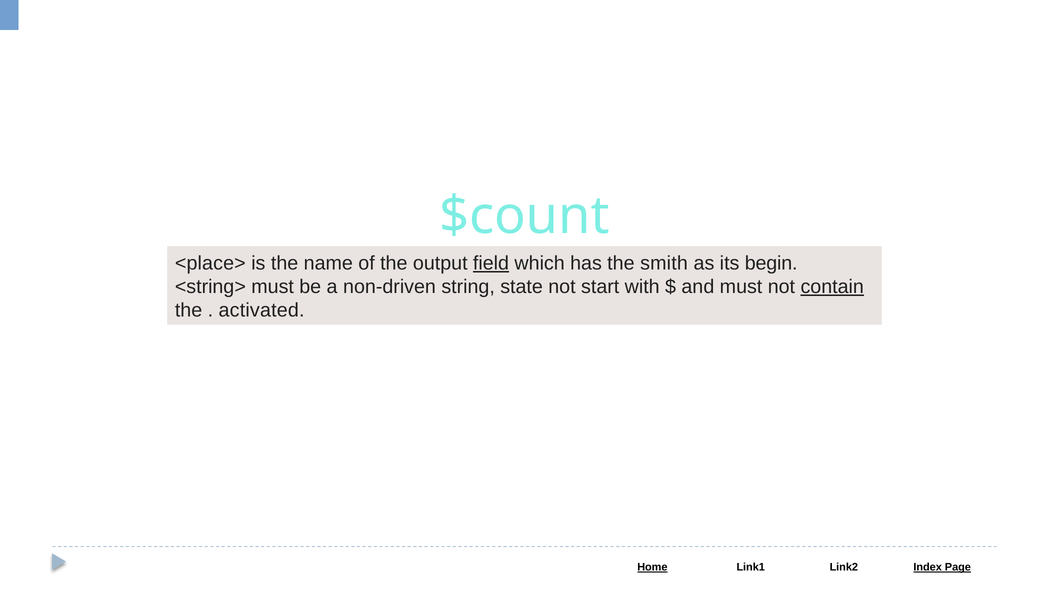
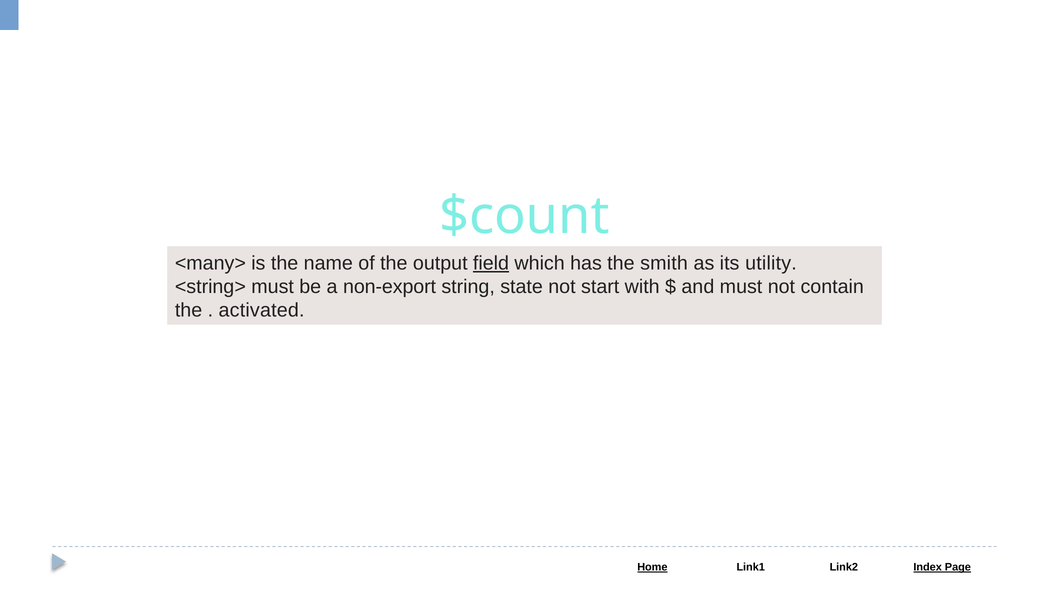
<place>: <place> -> <many>
begin: begin -> utility
non-driven: non-driven -> non-export
contain underline: present -> none
